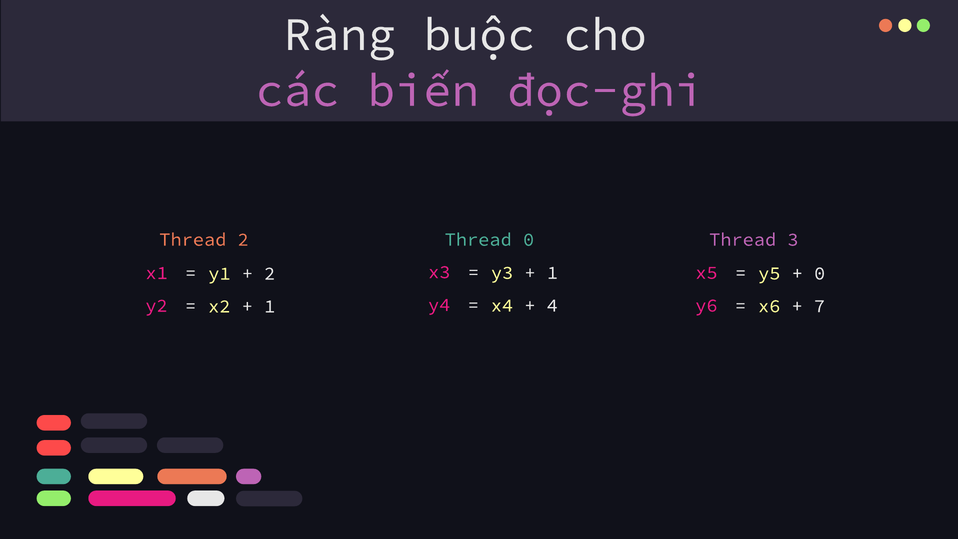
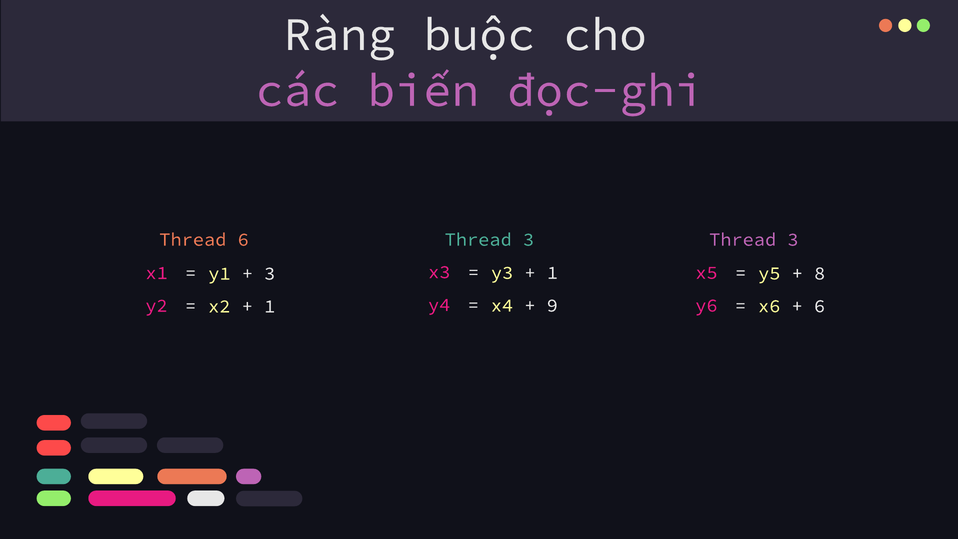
Thread 2: 2 -> 6
0 at (529, 239): 0 -> 3
0 at (820, 273): 0 -> 8
2 at (270, 273): 2 -> 3
4: 4 -> 9
7 at (820, 306): 7 -> 6
